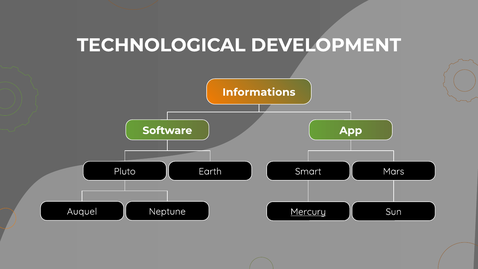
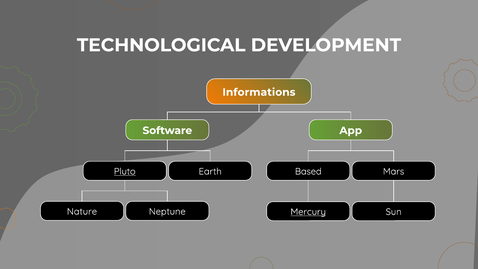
Pluto underline: none -> present
Smart: Smart -> Based
Auquel: Auquel -> Nature
